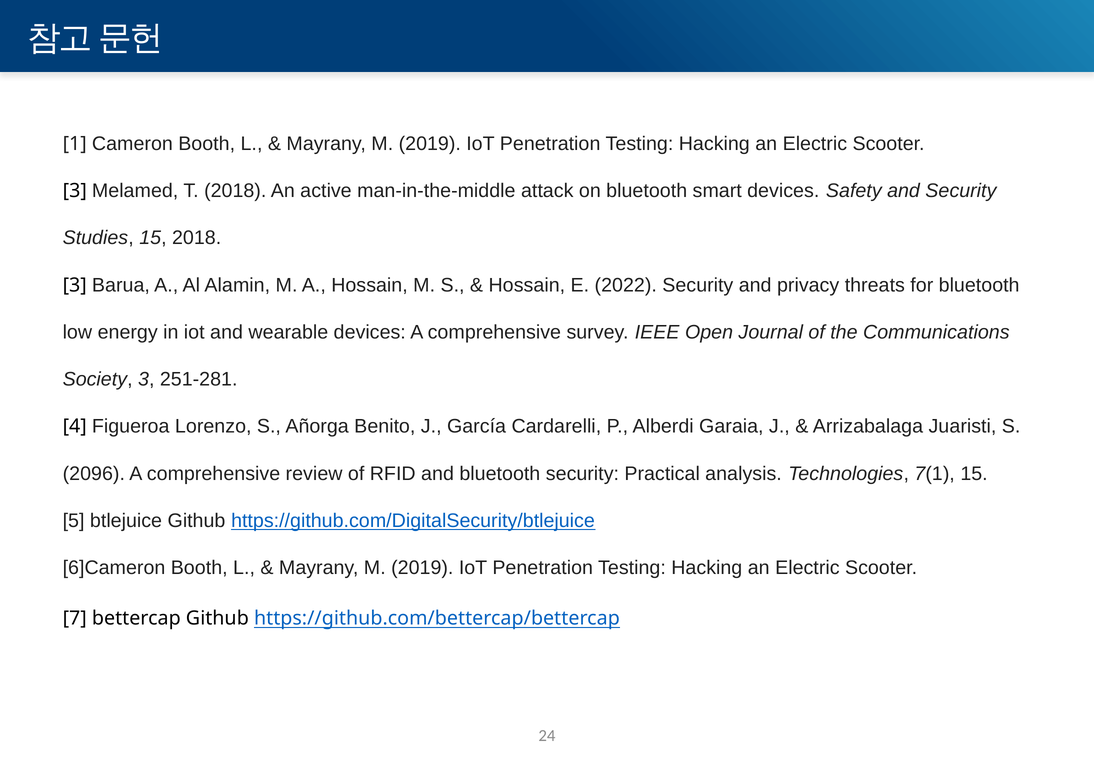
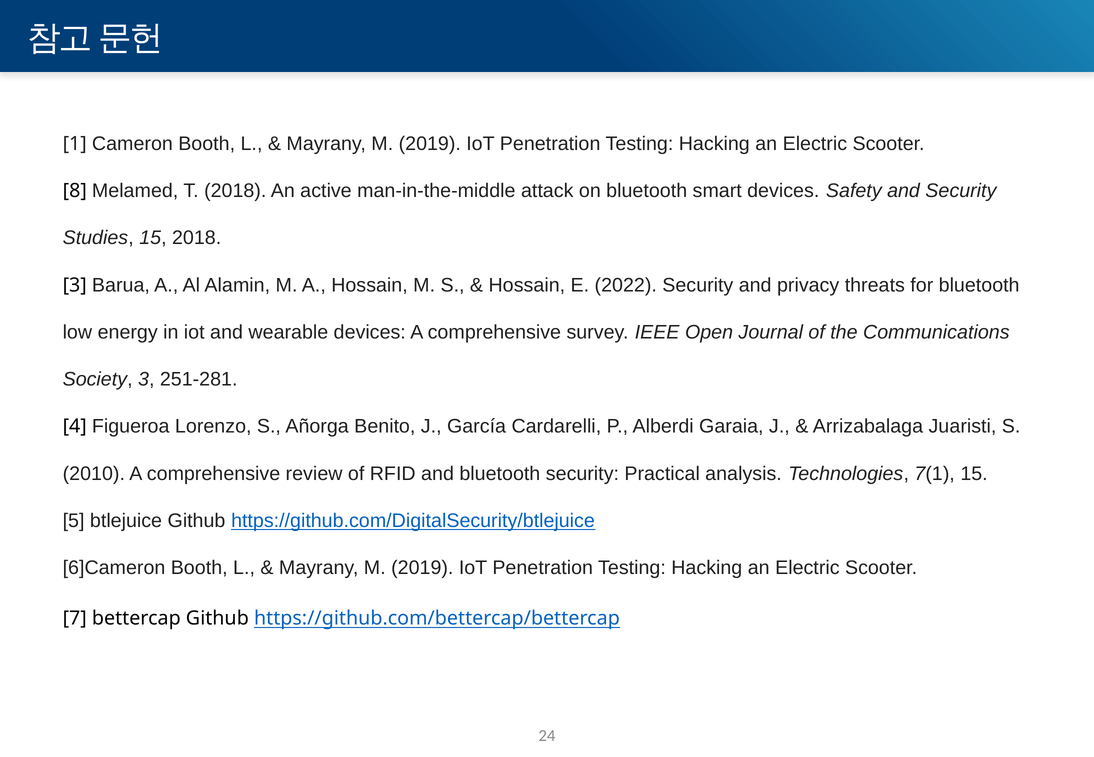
3 at (75, 191): 3 -> 8
2096: 2096 -> 2010
